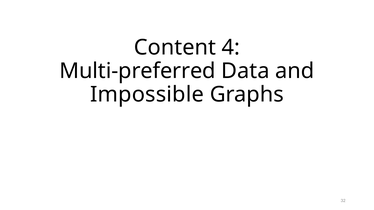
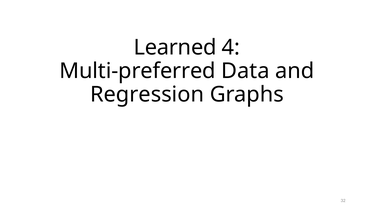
Content: Content -> Learned
Impossible: Impossible -> Regression
